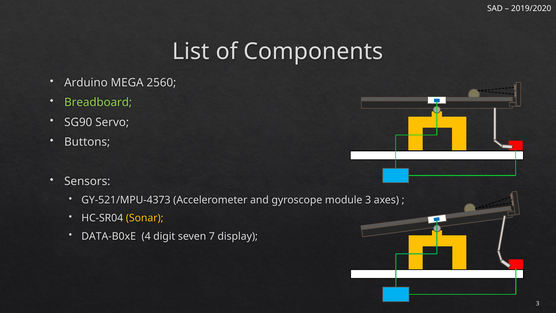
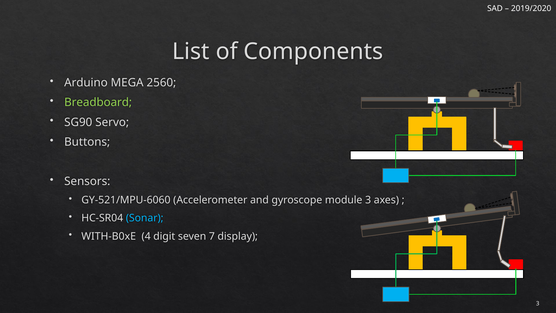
GY-521/MPU-4373: GY-521/MPU-4373 -> GY-521/MPU-6060
Sonar colour: yellow -> light blue
DATA-B0xE: DATA-B0xE -> WITH-B0xE
